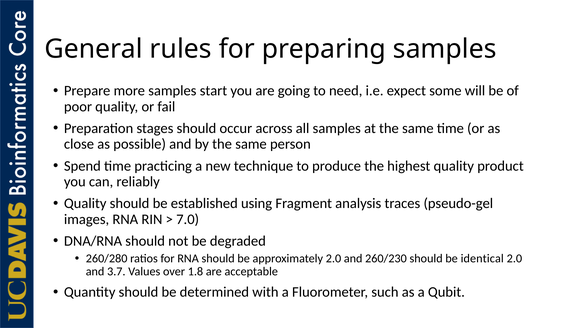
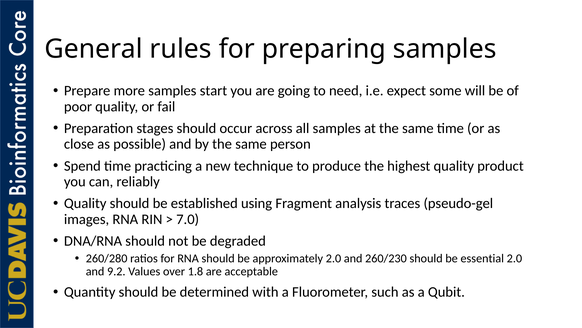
identical: identical -> essential
3.7: 3.7 -> 9.2
